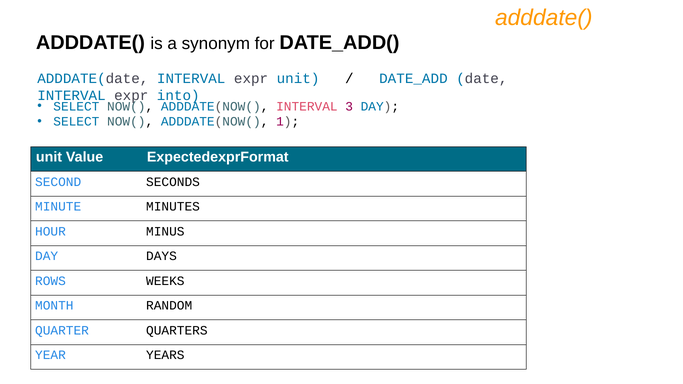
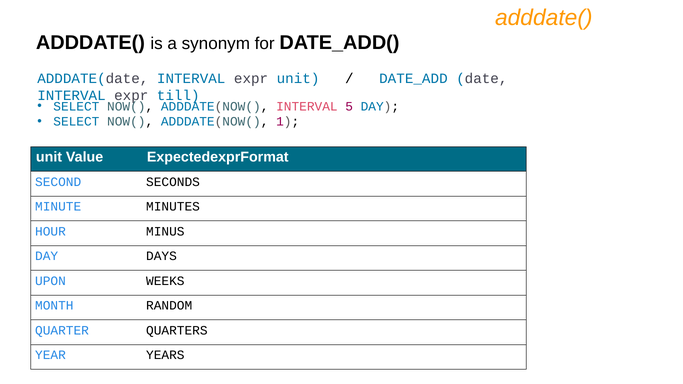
into: into -> till
3: 3 -> 5
ROWS: ROWS -> UPON
